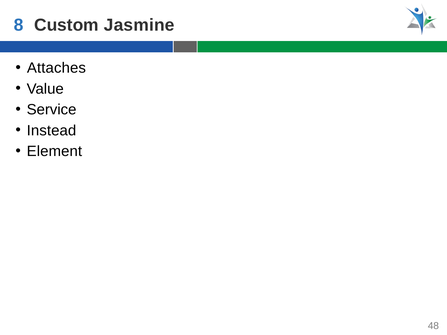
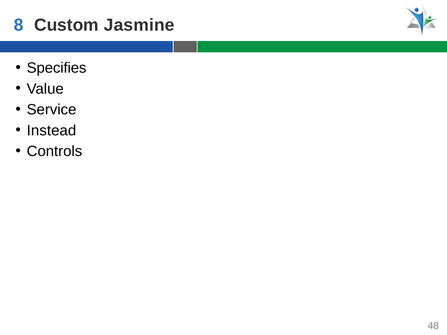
Attaches: Attaches -> Specifies
Element: Element -> Controls
